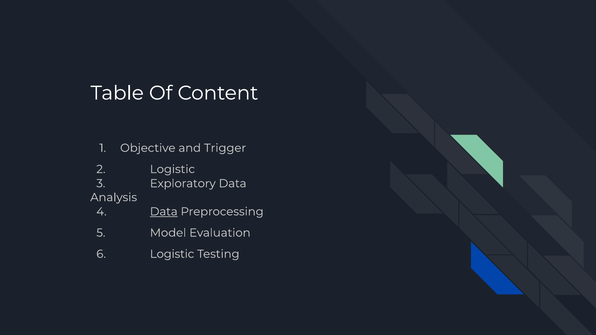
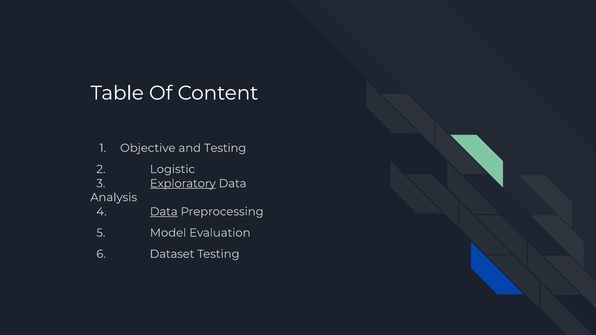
and Trigger: Trigger -> Testing
Exploratory underline: none -> present
6 Logistic: Logistic -> Dataset
